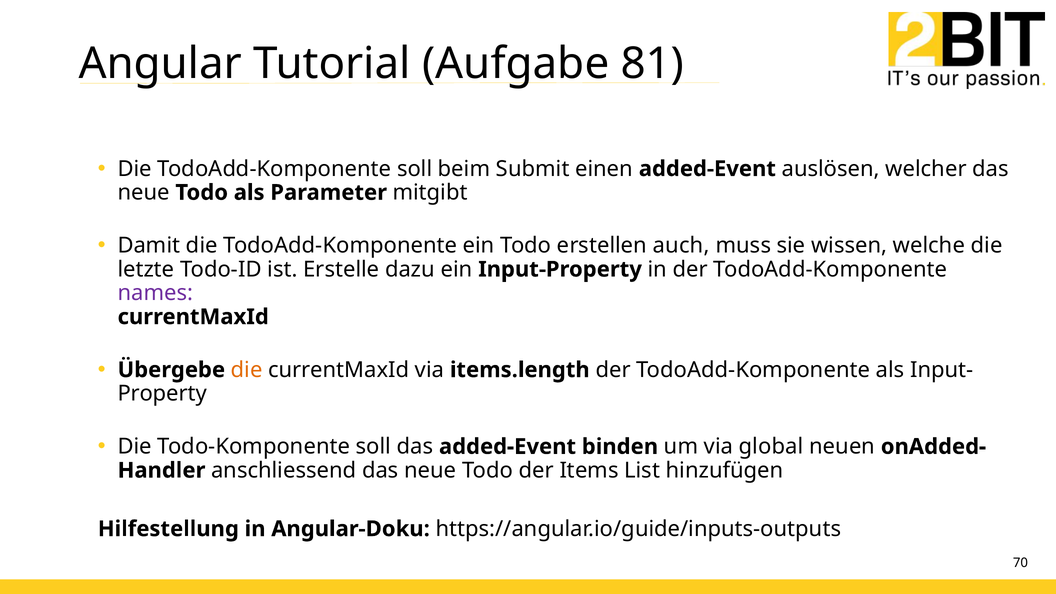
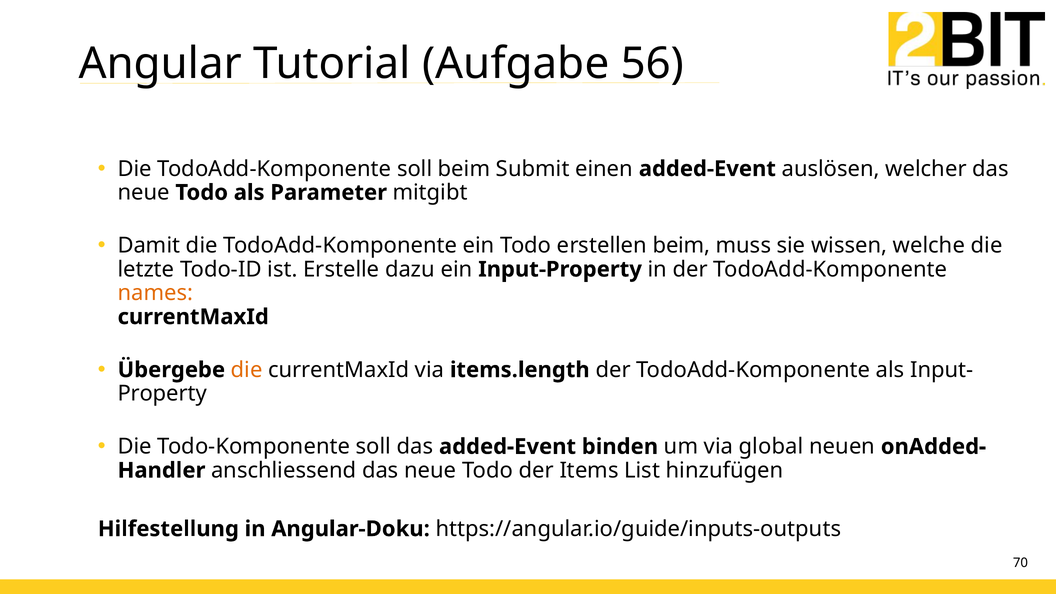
81: 81 -> 56
erstellen auch: auch -> beim
names colour: purple -> orange
